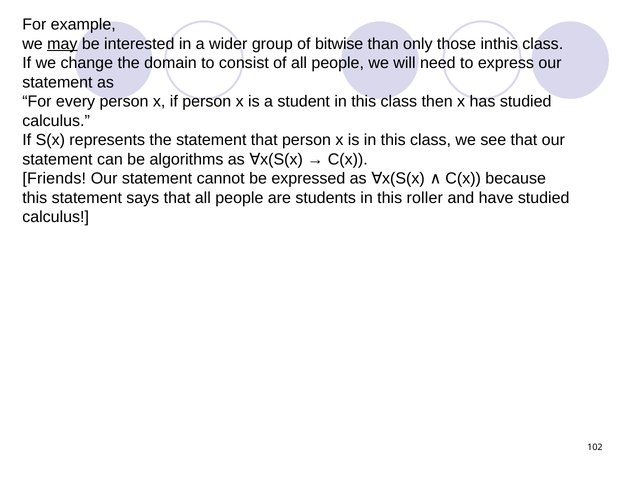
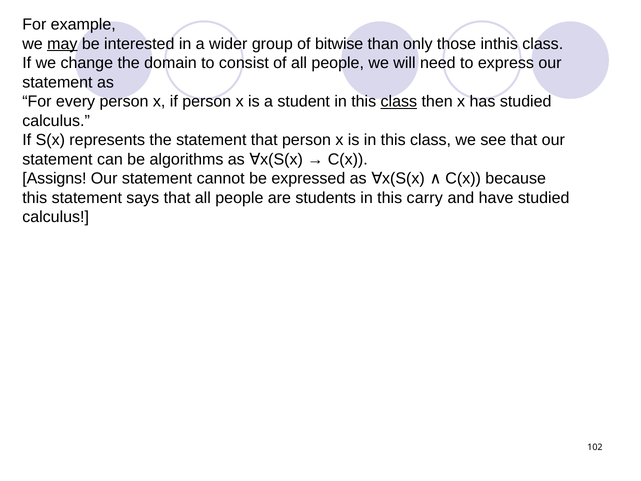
class at (399, 101) underline: none -> present
Friends: Friends -> Assigns
roller: roller -> carry
